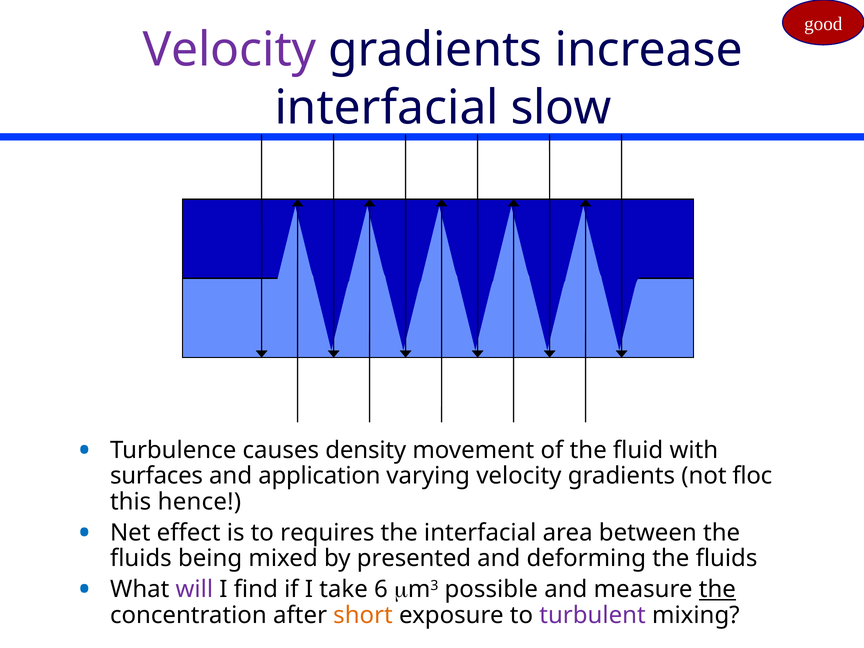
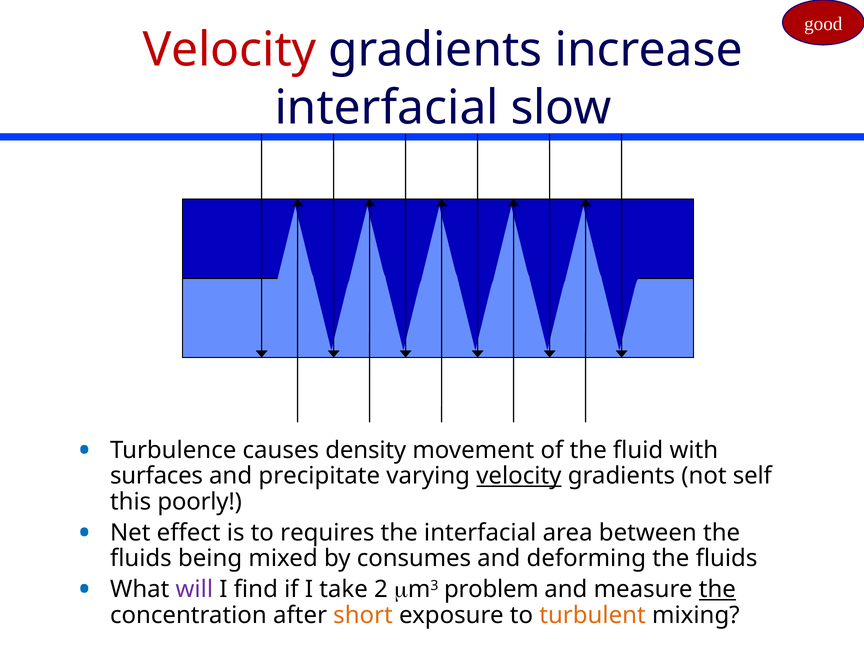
Velocity at (229, 50) colour: purple -> red
application: application -> precipitate
velocity at (519, 476) underline: none -> present
floc: floc -> self
hence: hence -> poorly
presented: presented -> consumes
6: 6 -> 2
possible: possible -> problem
turbulent colour: purple -> orange
